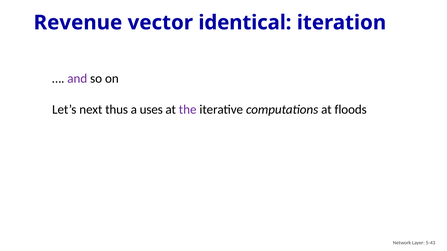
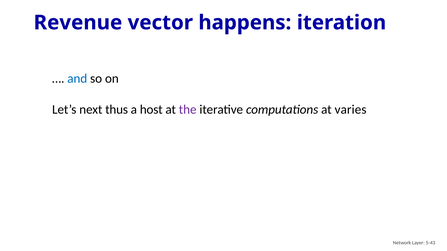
identical: identical -> happens
and colour: purple -> blue
uses: uses -> host
floods: floods -> varies
